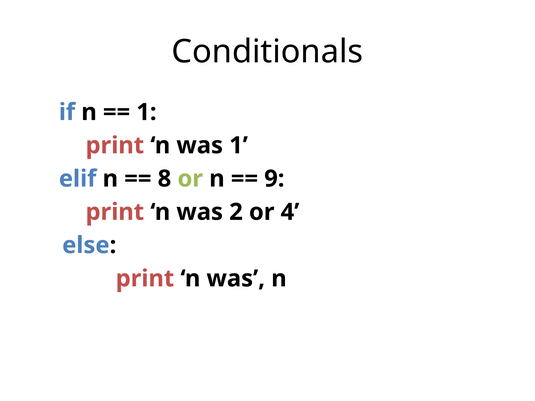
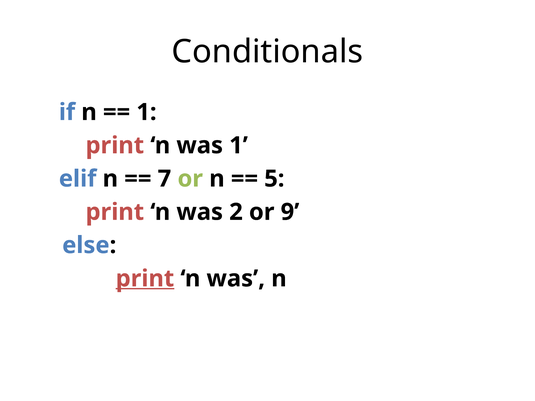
8: 8 -> 7
9: 9 -> 5
4: 4 -> 9
print at (145, 279) underline: none -> present
